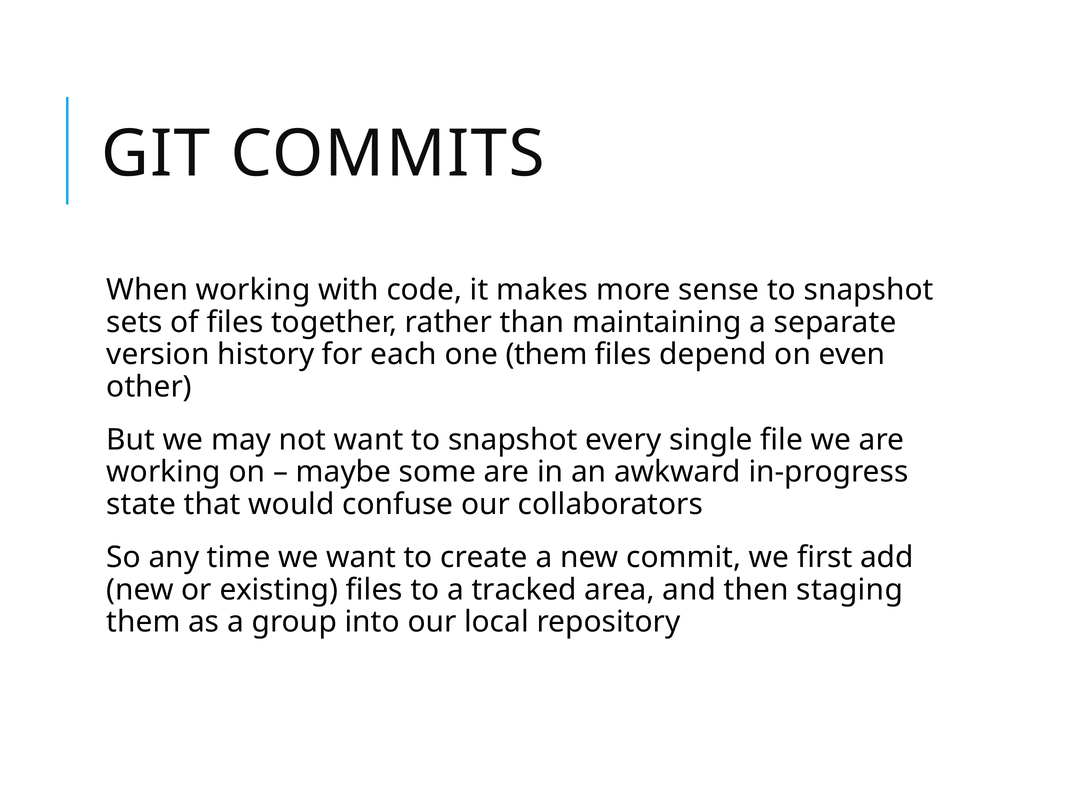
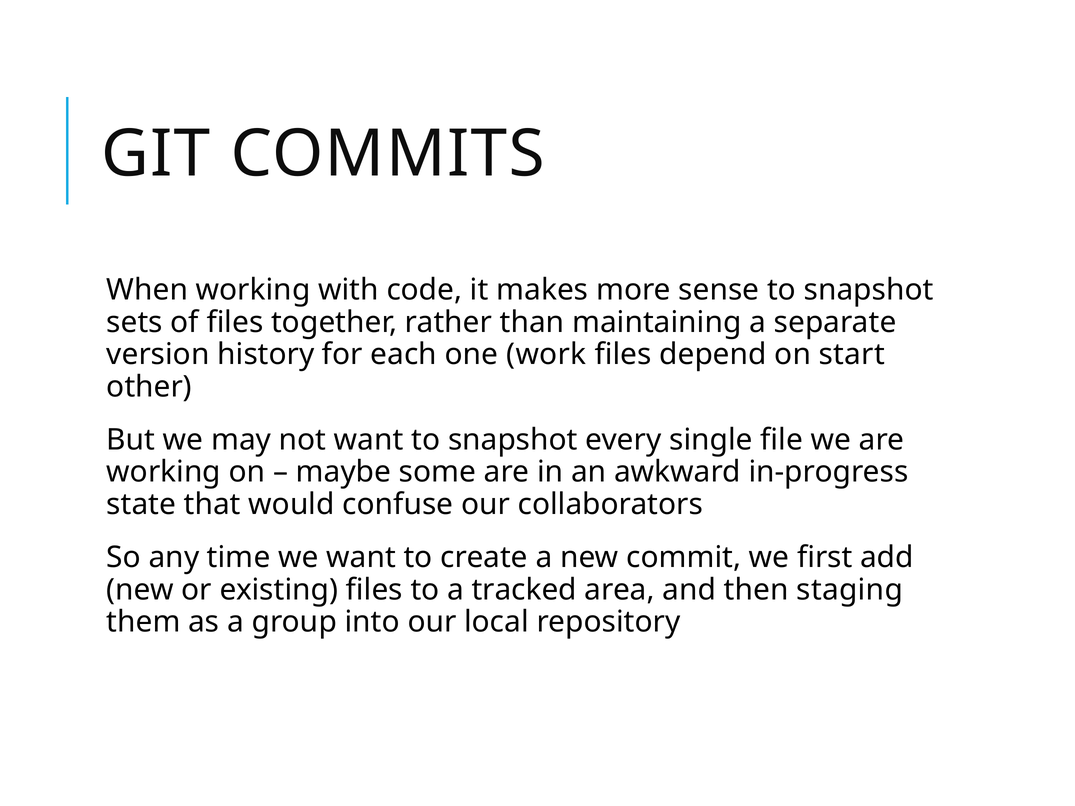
one them: them -> work
even: even -> start
